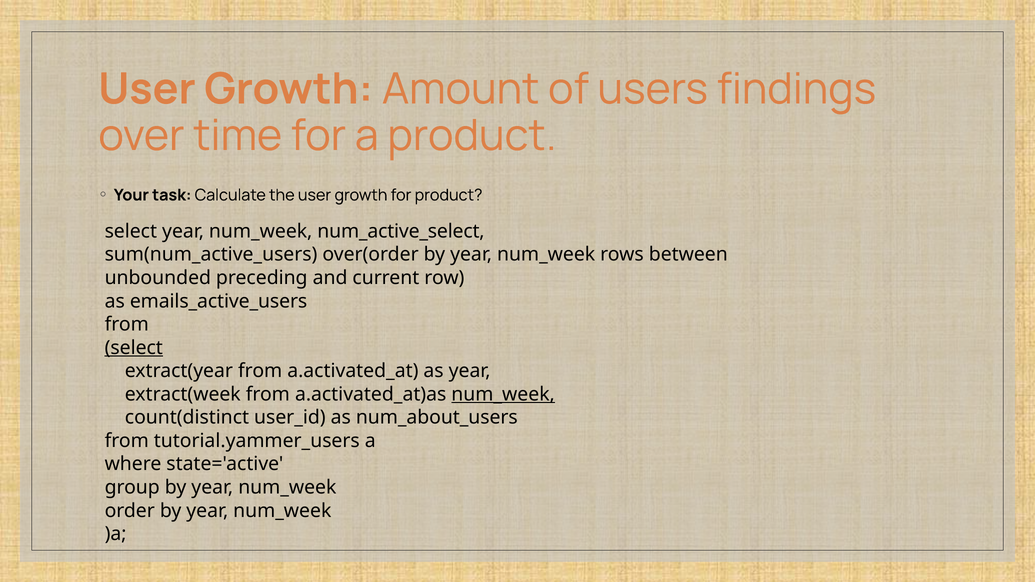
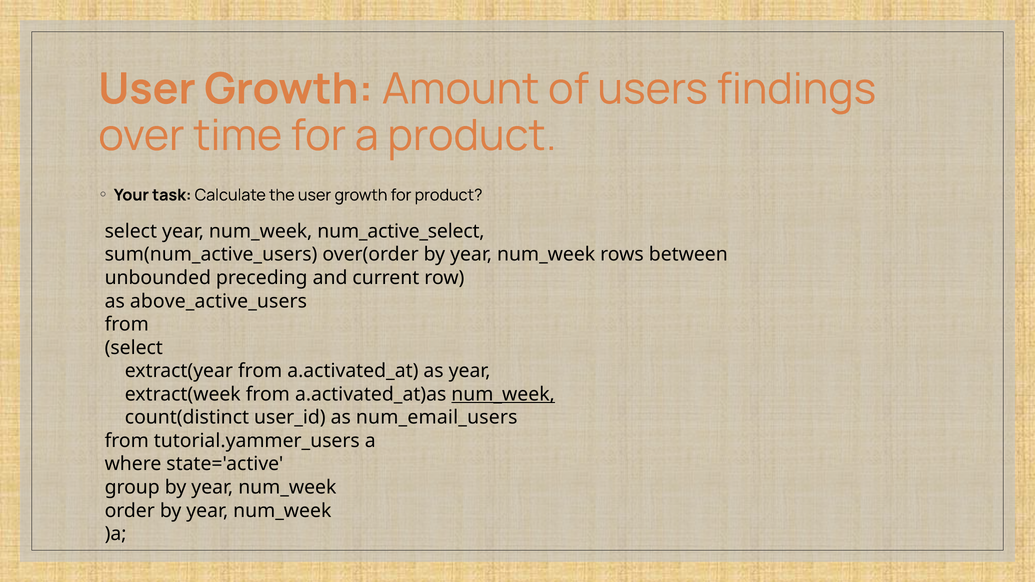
emails_active_users: emails_active_users -> above_active_users
select at (134, 348) underline: present -> none
num_about_users: num_about_users -> num_email_users
